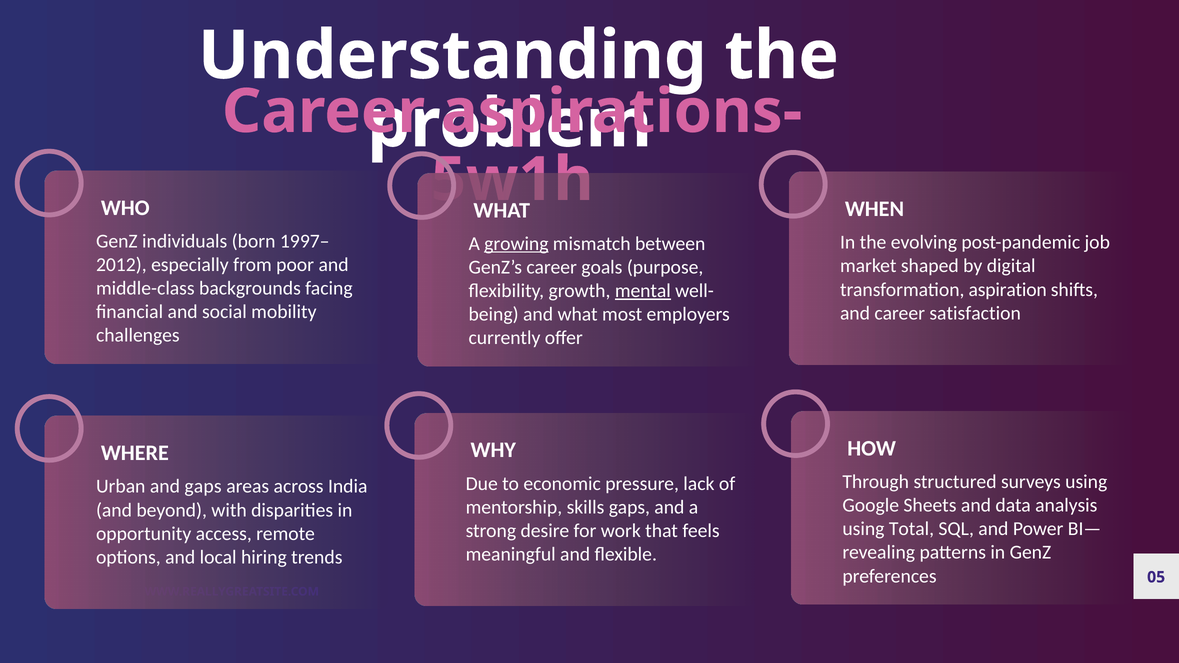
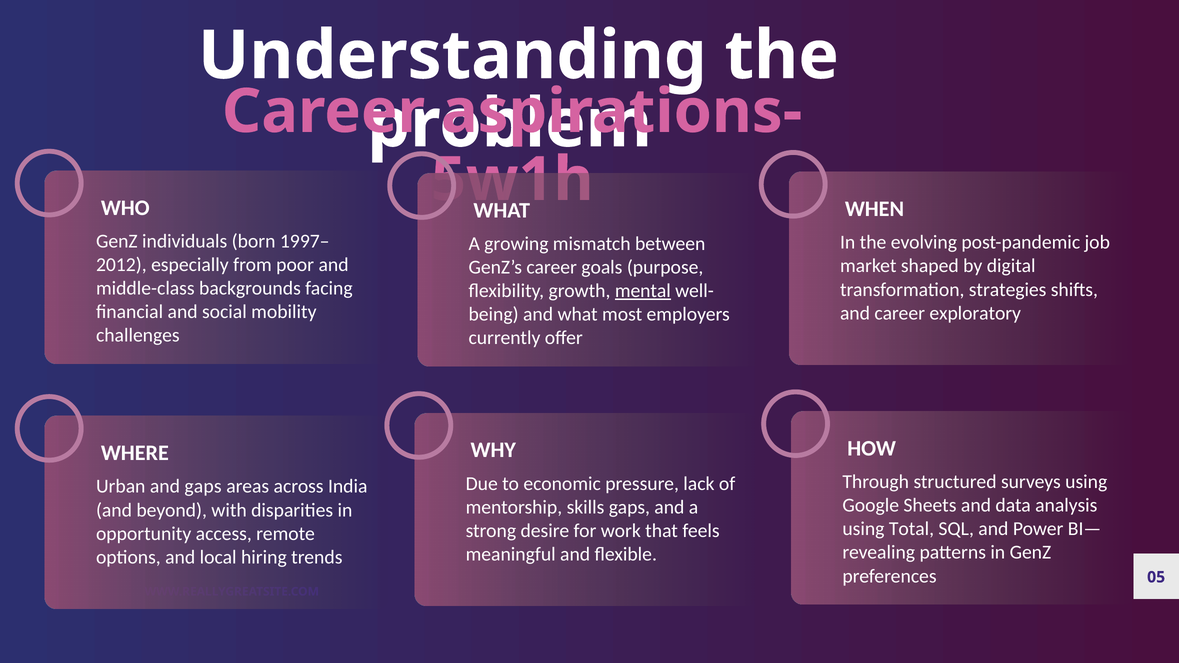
growing underline: present -> none
aspiration: aspiration -> strategies
satisfaction: satisfaction -> exploratory
